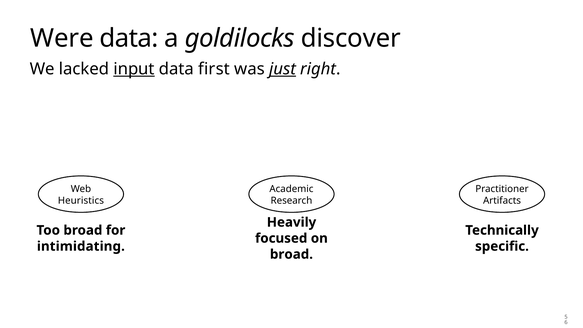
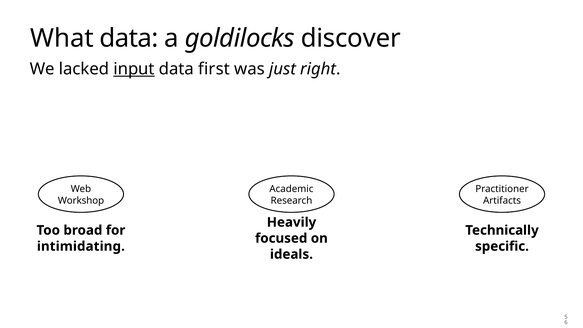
Were: Were -> What
just underline: present -> none
Heuristics: Heuristics -> Workshop
broad at (291, 254): broad -> ideals
